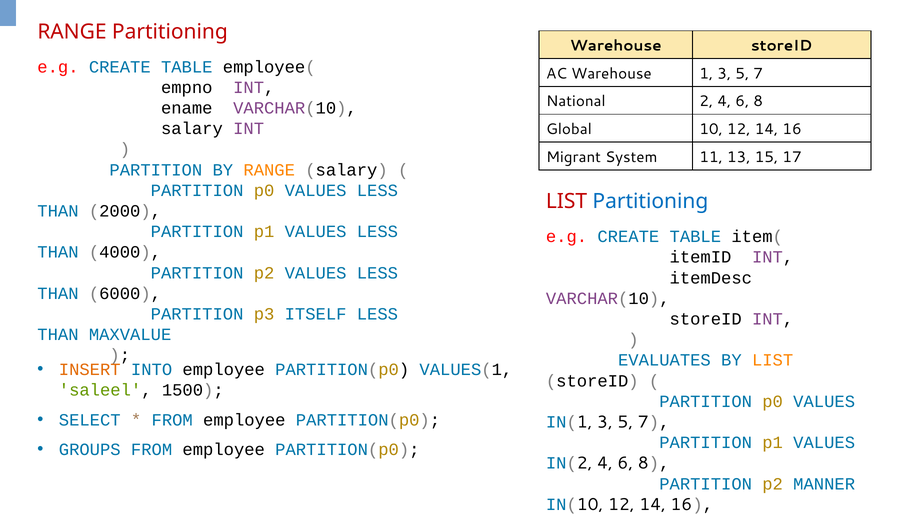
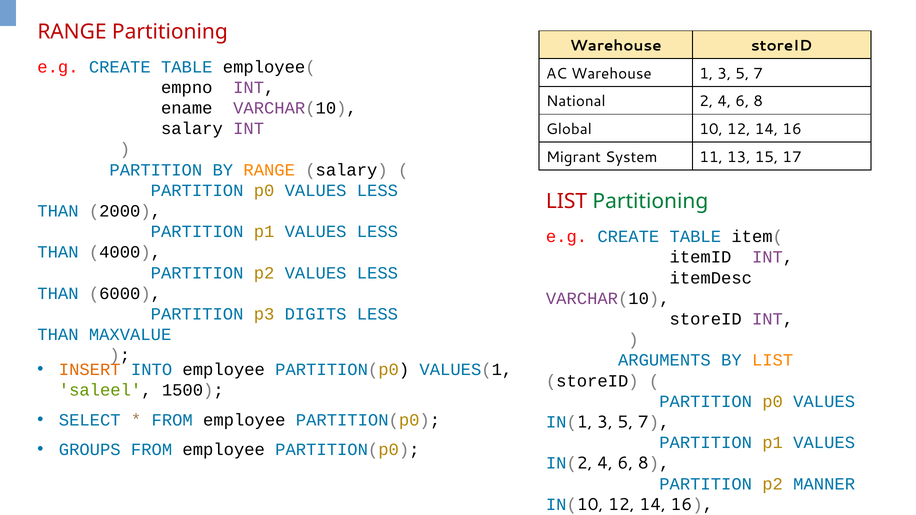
Partitioning at (650, 201) colour: blue -> green
ITSELF: ITSELF -> DIGITS
EVALUATES: EVALUATES -> ARGUMENTS
